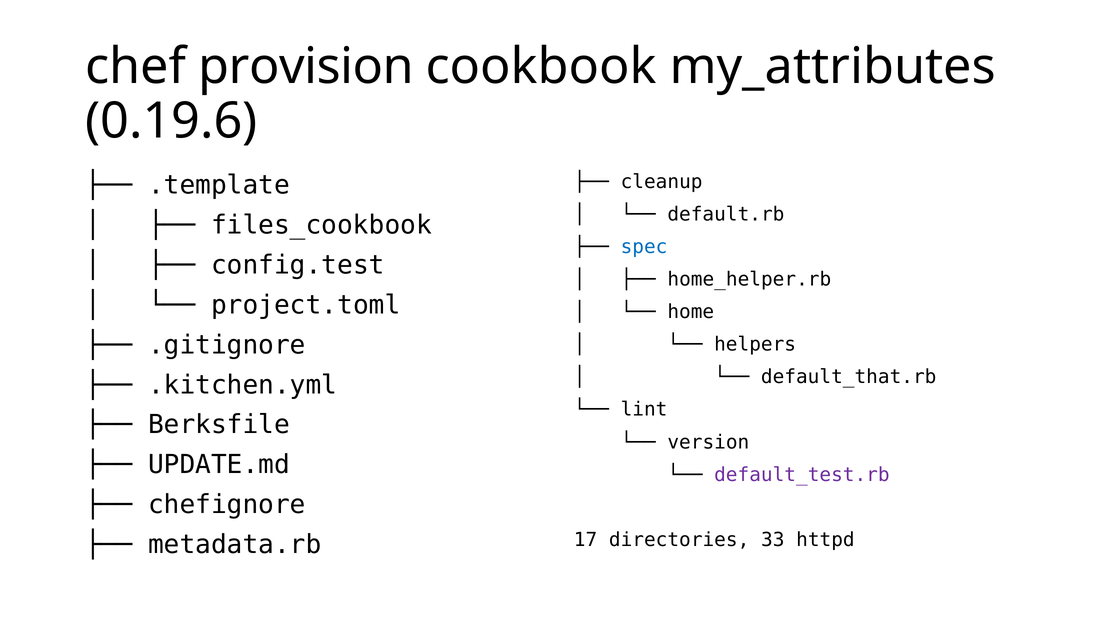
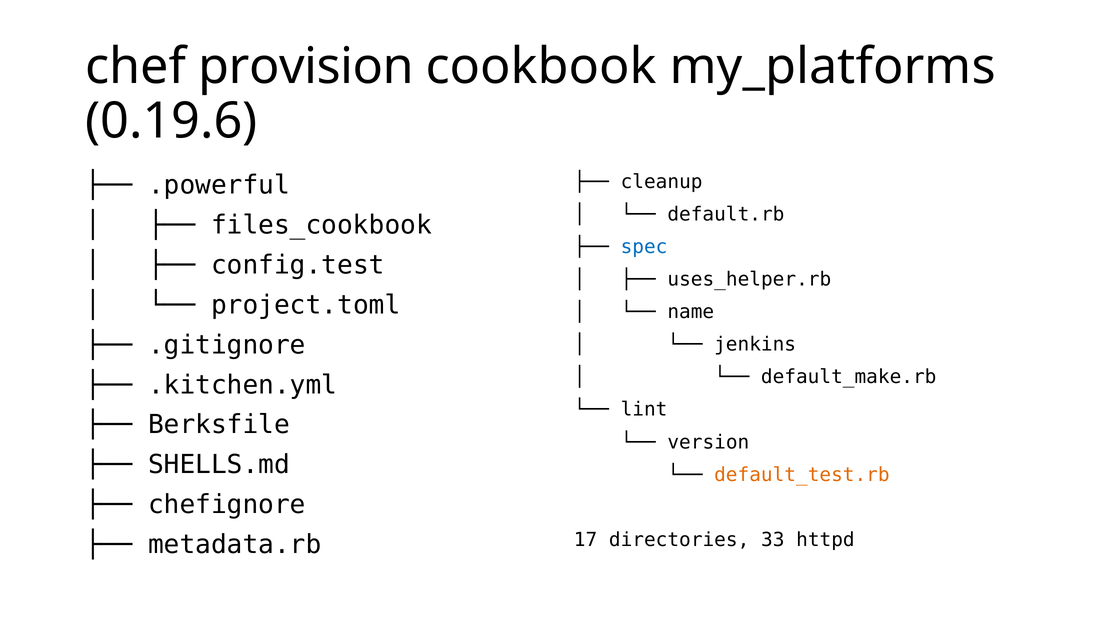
my_attributes: my_attributes -> my_platforms
.template: .template -> .powerful
home_helper.rb: home_helper.rb -> uses_helper.rb
home: home -> name
helpers: helpers -> jenkins
default_that.rb: default_that.rb -> default_make.rb
UPDATE.md: UPDATE.md -> SHELLS.md
default_test.rb colour: purple -> orange
